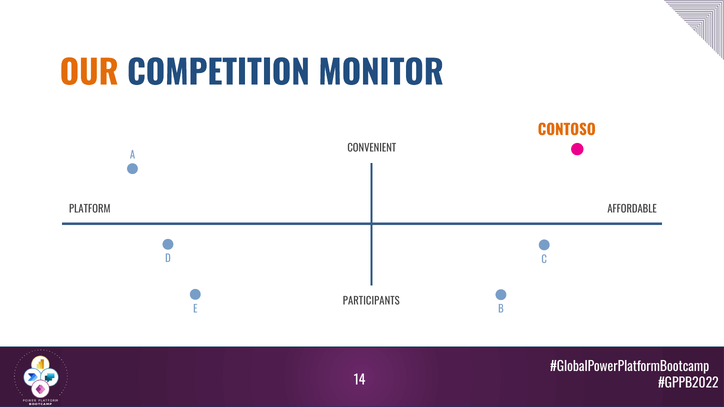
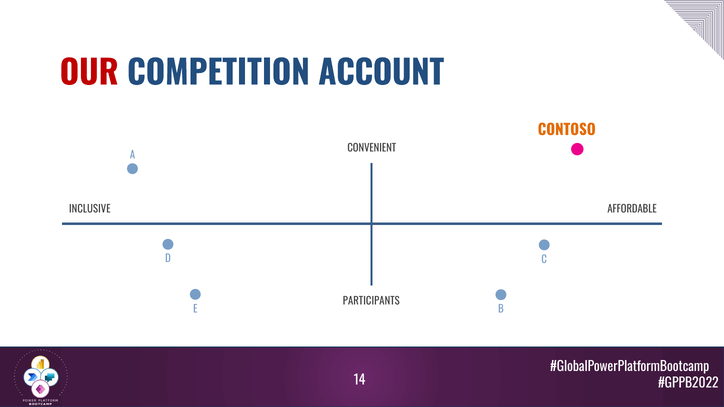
OUR colour: orange -> red
MONITOR: MONITOR -> ACCOUNT
PLATFORM: PLATFORM -> INCLUSIVE
